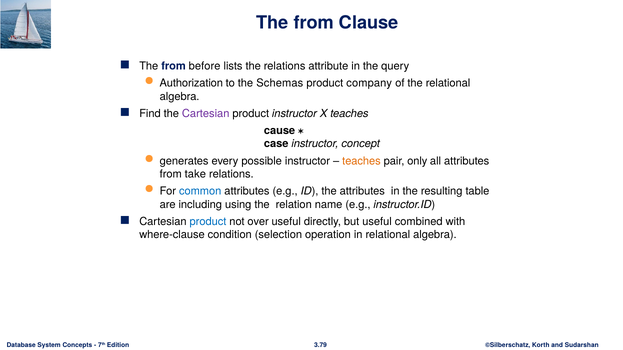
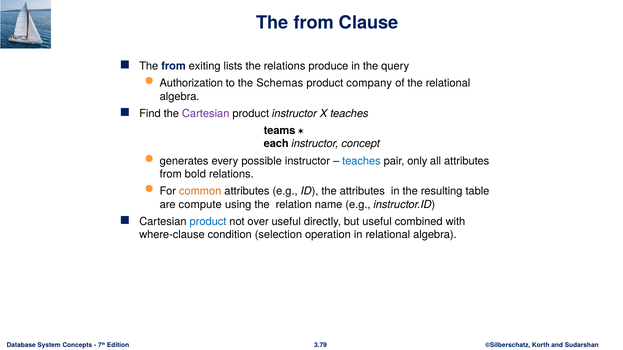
before: before -> exiting
attribute: attribute -> produce
cause: cause -> teams
case: case -> each
teaches at (361, 161) colour: orange -> blue
take: take -> bold
common colour: blue -> orange
including: including -> compute
